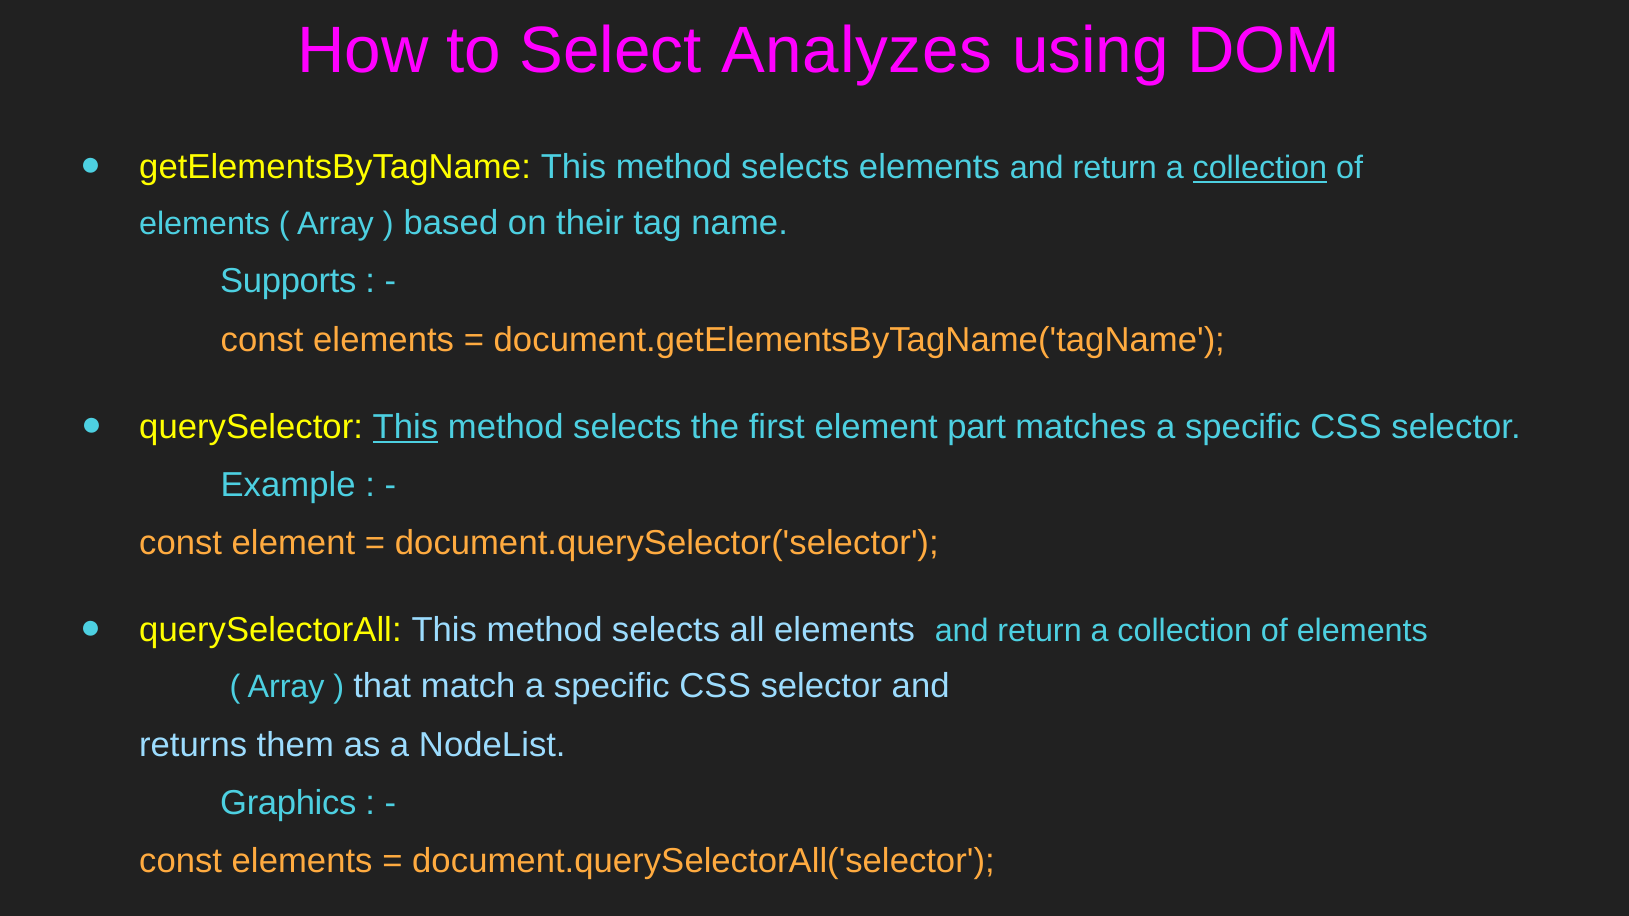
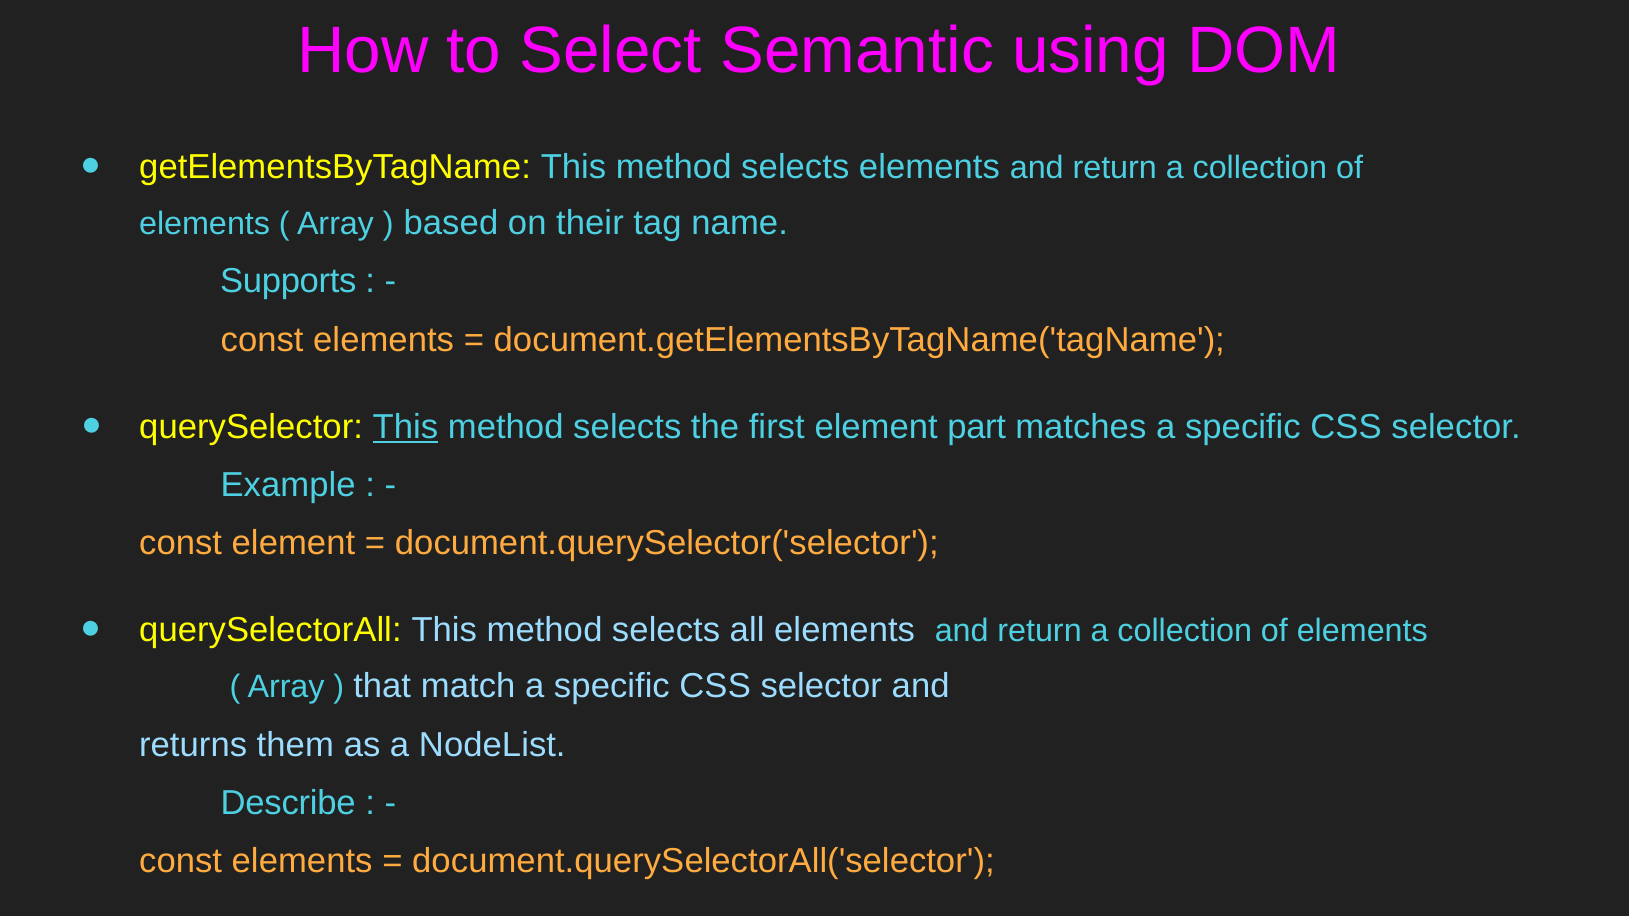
Analyzes: Analyzes -> Semantic
collection at (1260, 168) underline: present -> none
Graphics: Graphics -> Describe
